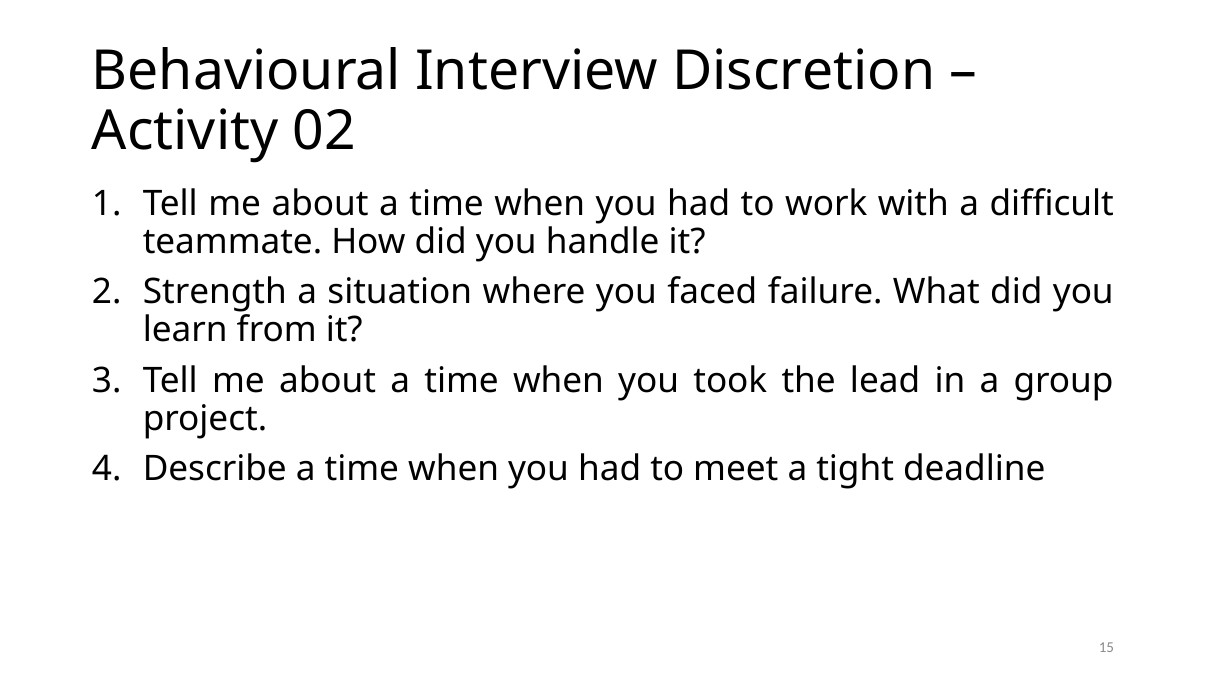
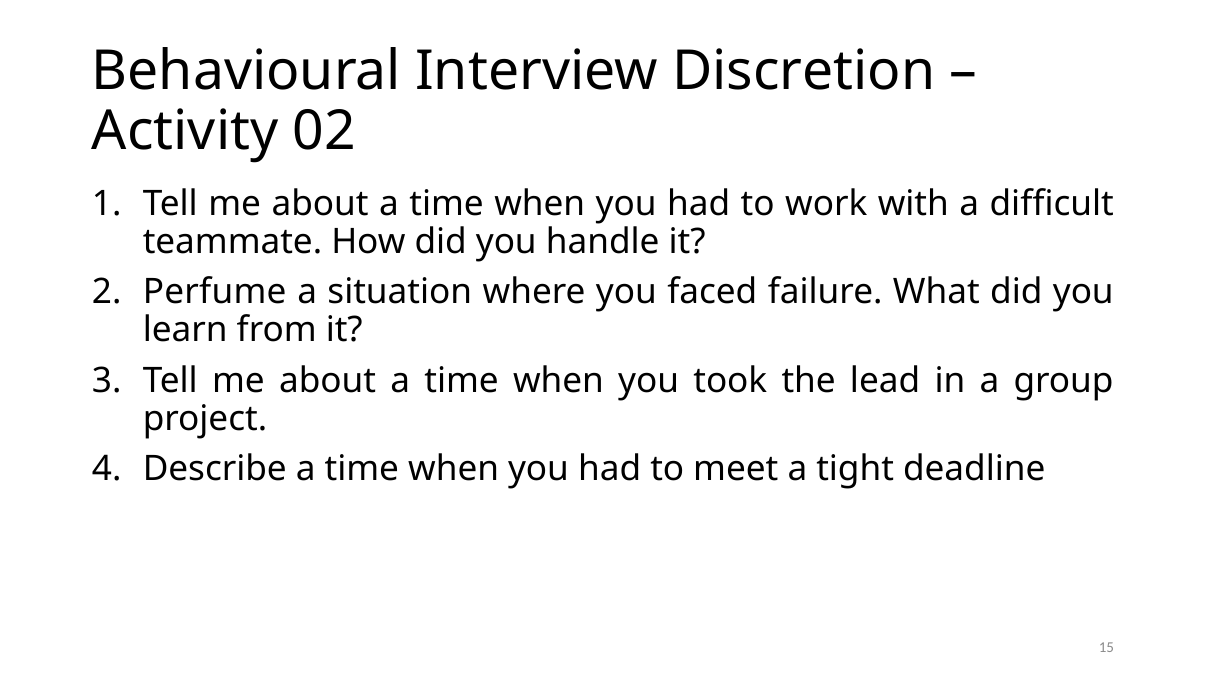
Strength: Strength -> Perfume
